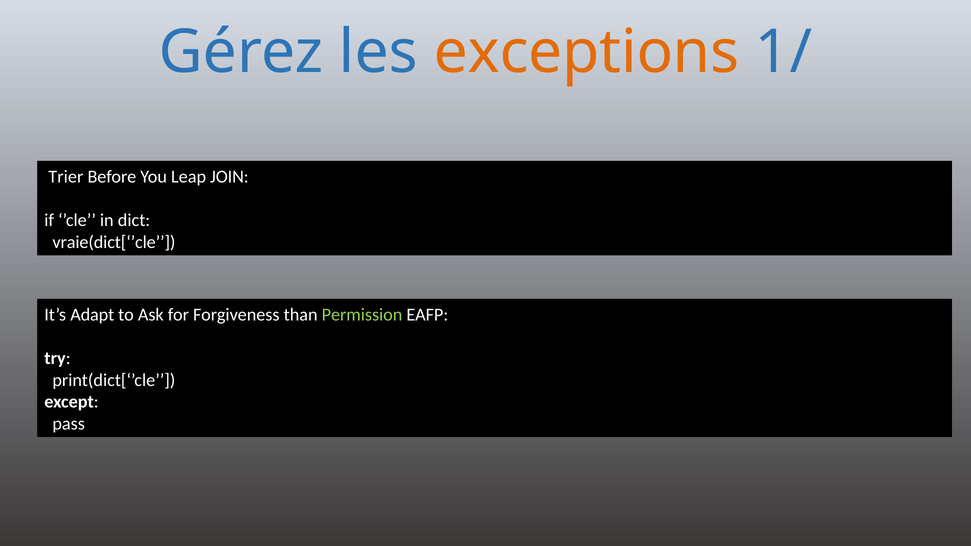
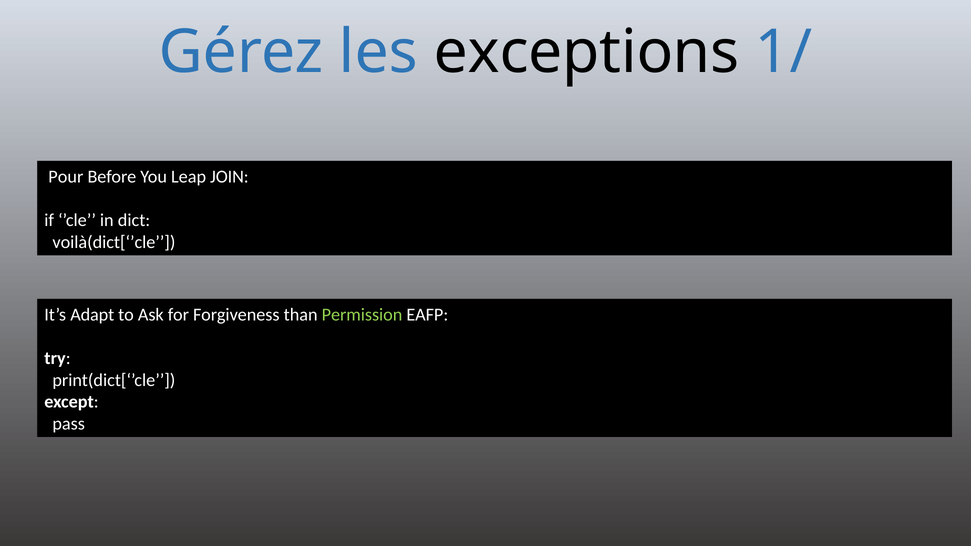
exceptions colour: orange -> black
Trier: Trier -> Pour
vraie(dict[‘’cle: vraie(dict[‘’cle -> voilà(dict[‘’cle
